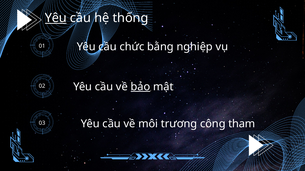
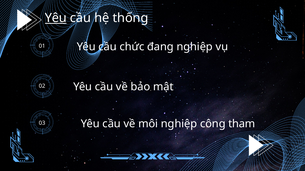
bằng: bằng -> đang
bảo underline: present -> none
môi trương: trương -> nghiệp
